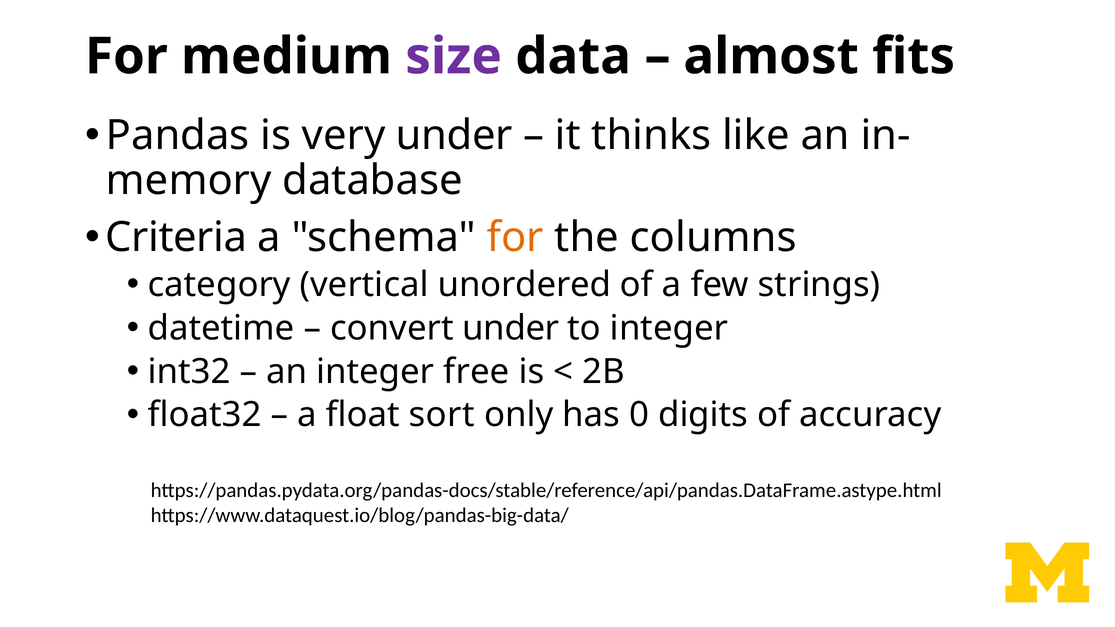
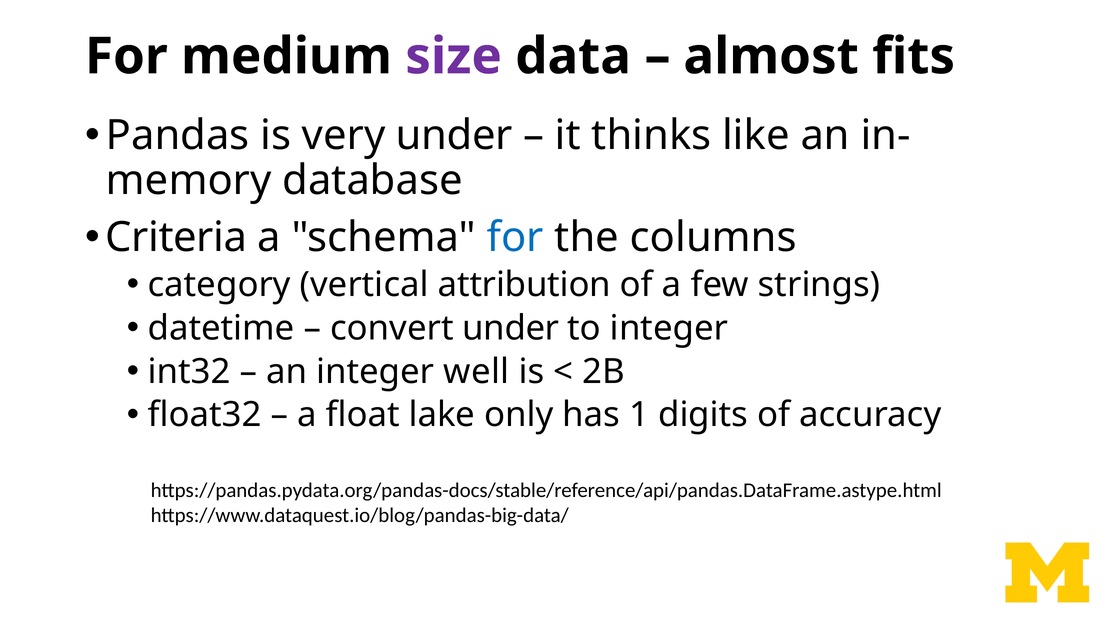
for at (515, 238) colour: orange -> blue
unordered: unordered -> attribution
free: free -> well
sort: sort -> lake
0: 0 -> 1
